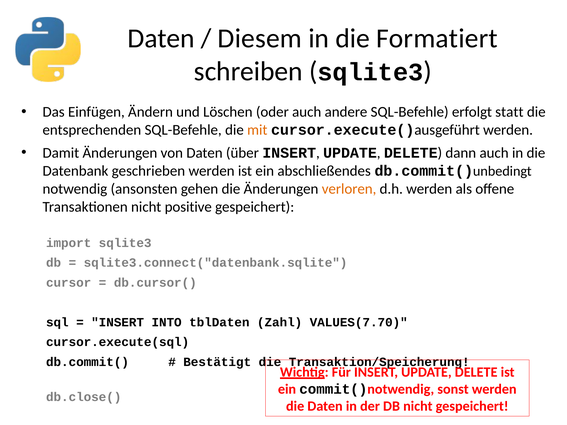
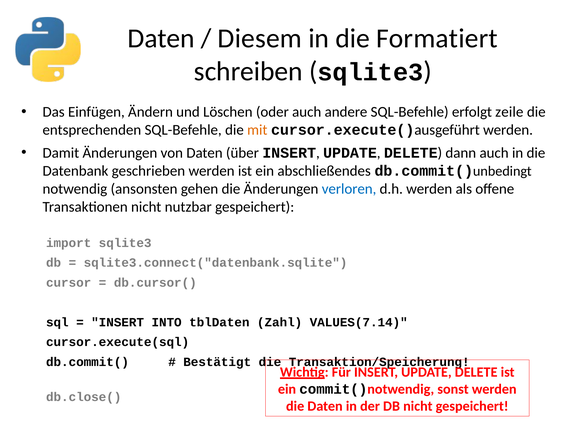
statt: statt -> zeile
verloren colour: orange -> blue
positive: positive -> nutzbar
VALUES(7.70: VALUES(7.70 -> VALUES(7.14
